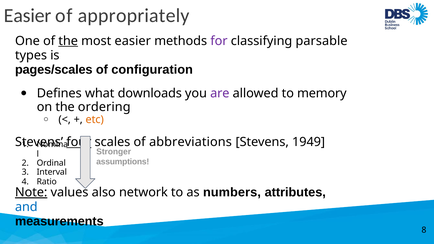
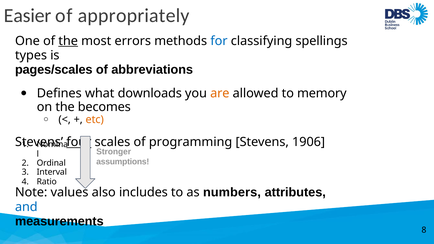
most easier: easier -> errors
for colour: purple -> blue
parsable: parsable -> spellings
configuration: configuration -> abbreviations
are colour: purple -> orange
ordering: ordering -> becomes
abbreviations: abbreviations -> programming
1949: 1949 -> 1906
Note underline: present -> none
network: network -> includes
